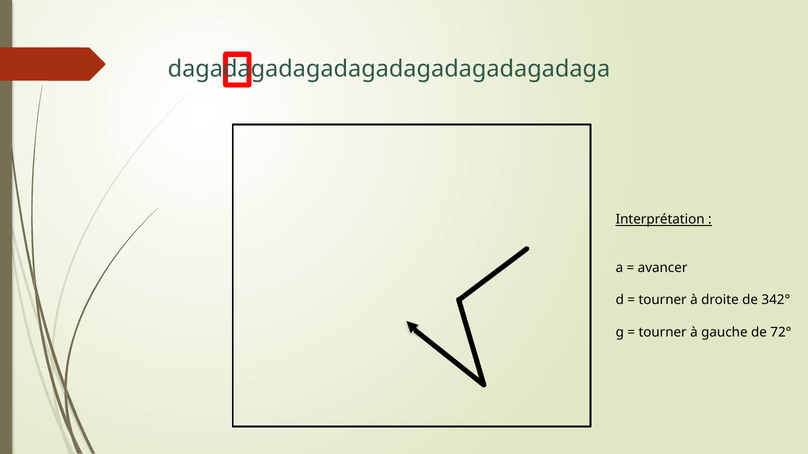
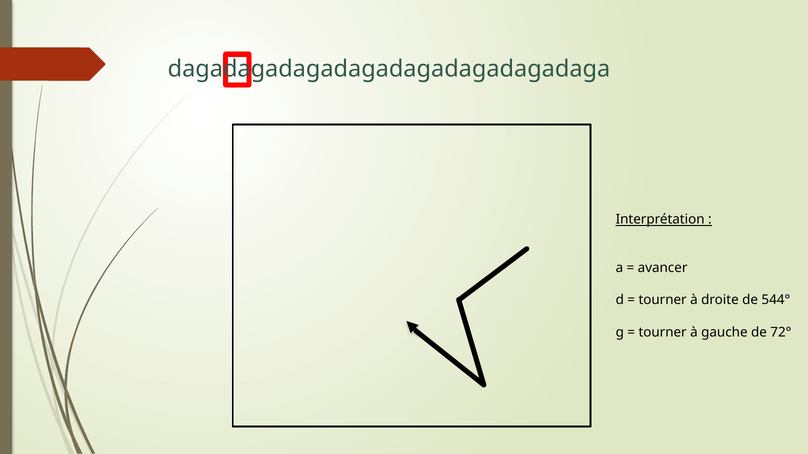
342°: 342° -> 544°
